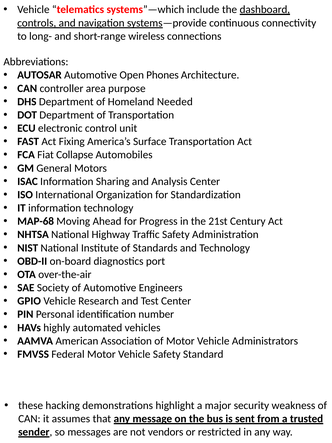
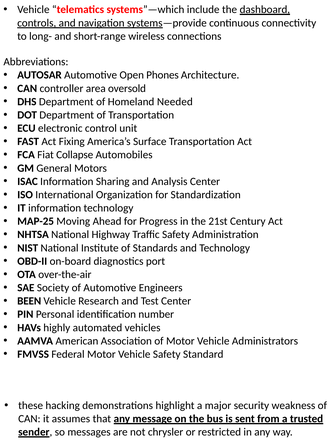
purpose: purpose -> oversold
MAP-68: MAP-68 -> MAP-25
GPIO: GPIO -> BEEN
vendors: vendors -> chrysler
